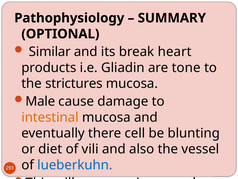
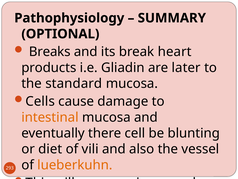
Similar: Similar -> Breaks
tone: tone -> later
strictures: strictures -> standard
Male: Male -> Cells
lueberkuhn colour: blue -> orange
